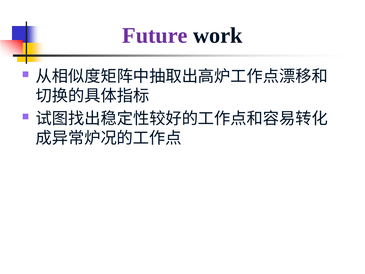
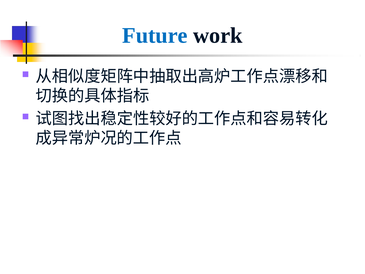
Future colour: purple -> blue
